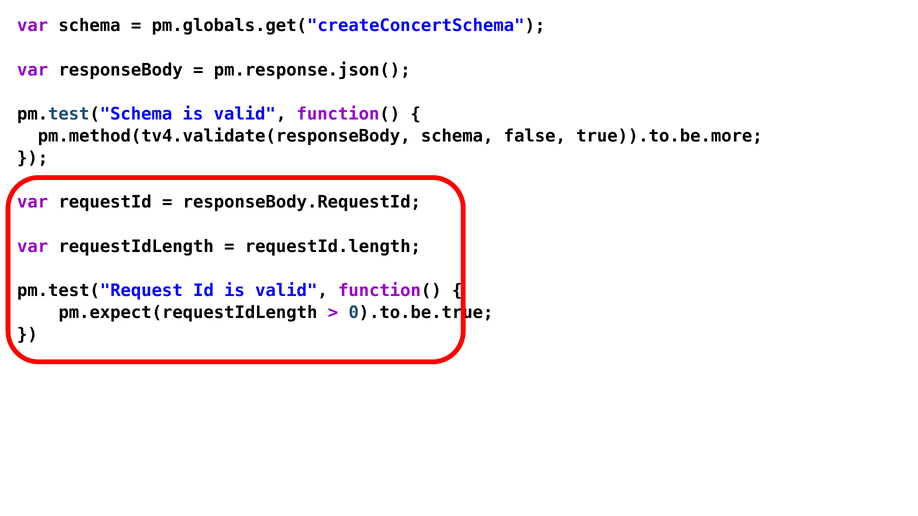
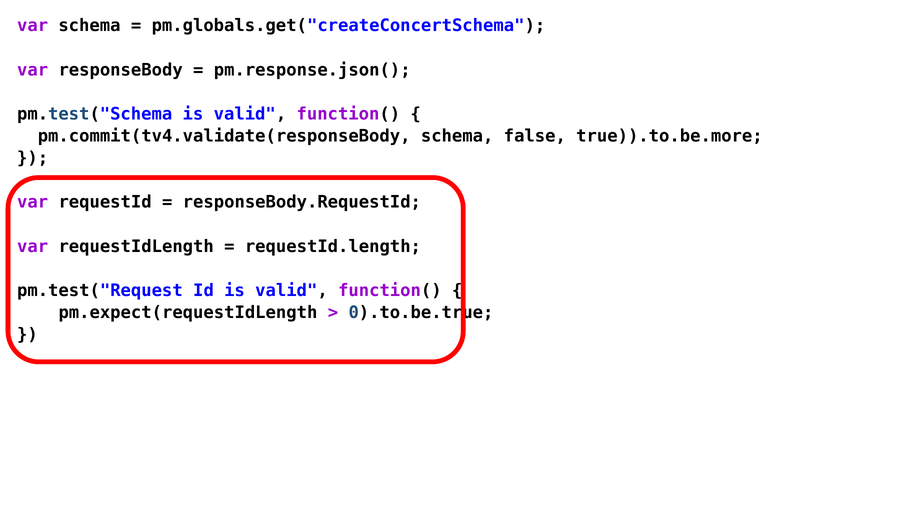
pm.method(tv4.validate(responseBody: pm.method(tv4.validate(responseBody -> pm.commit(tv4.validate(responseBody
